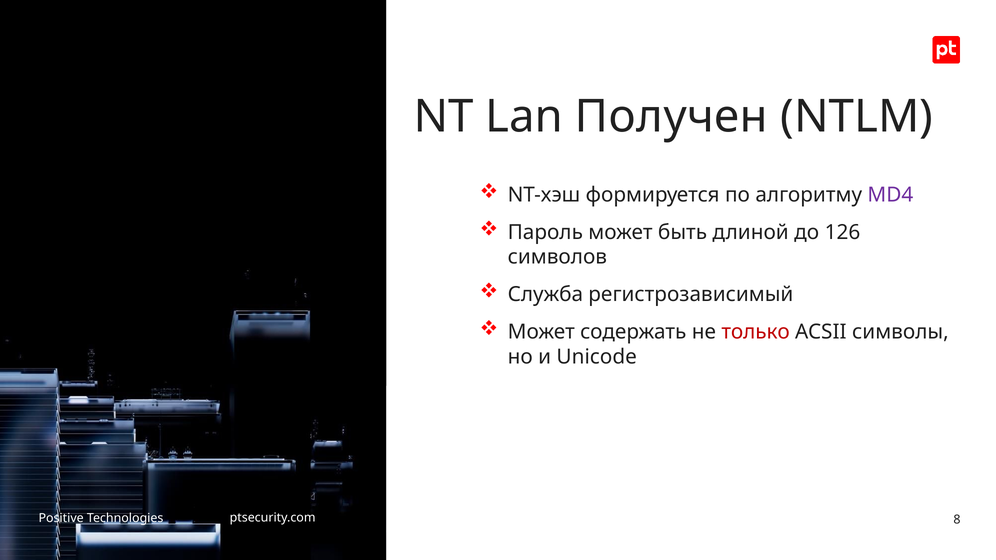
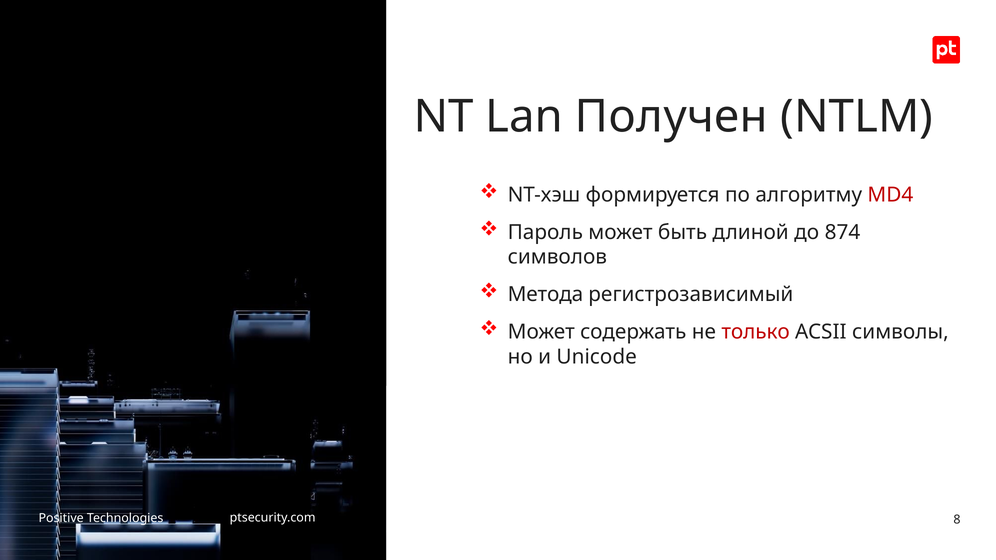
MD4 colour: purple -> red
126: 126 -> 874
Служба: Служба -> Метода
